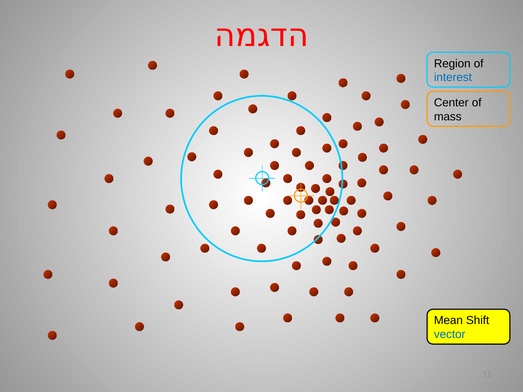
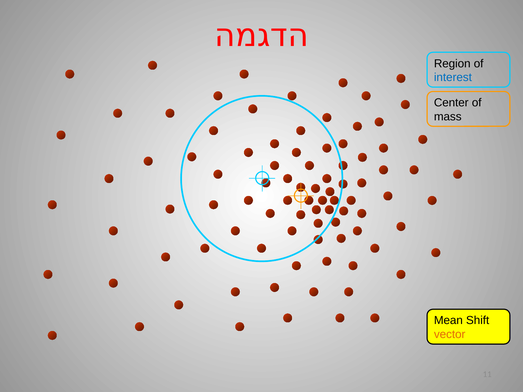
vector colour: blue -> orange
